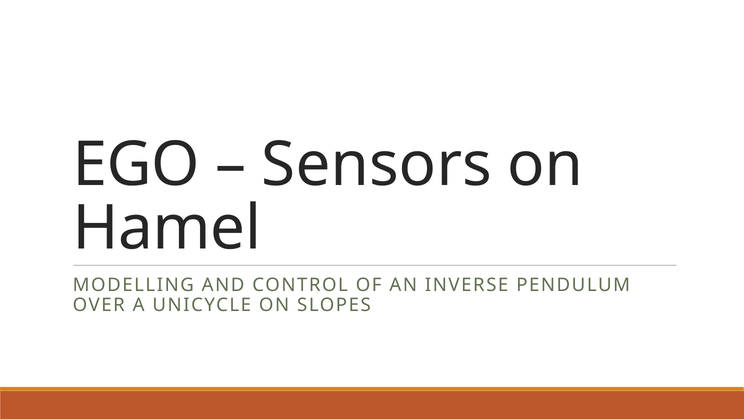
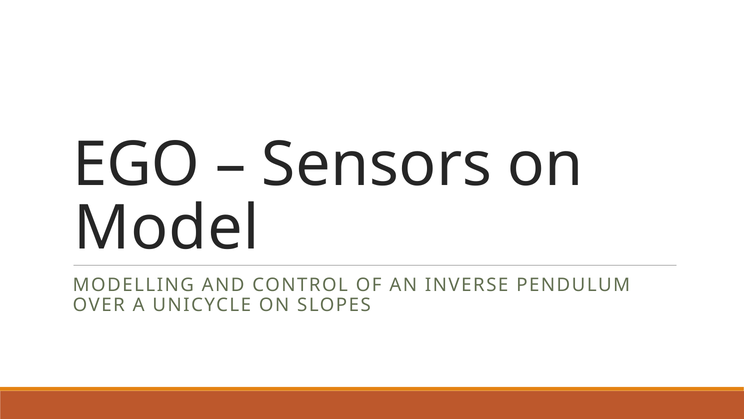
Hamel: Hamel -> Model
